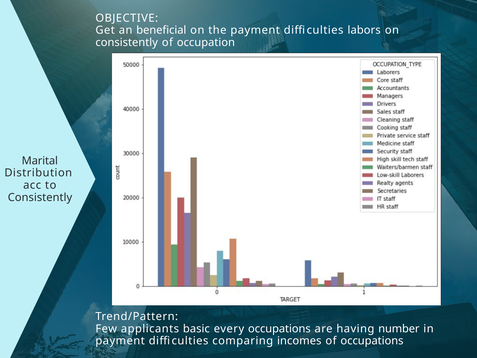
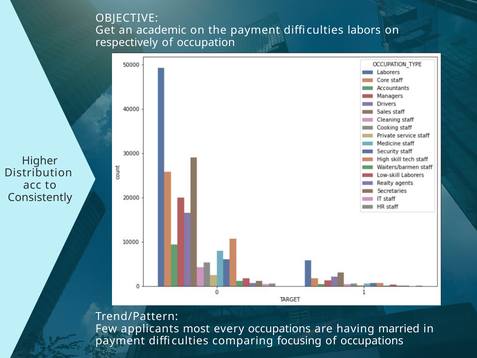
beneficial: beneficial -> academic
consistently at (127, 42): consistently -> respectively
Marital: Marital -> Higher
basic: basic -> most
number: number -> married
incomes: incomes -> focusing
